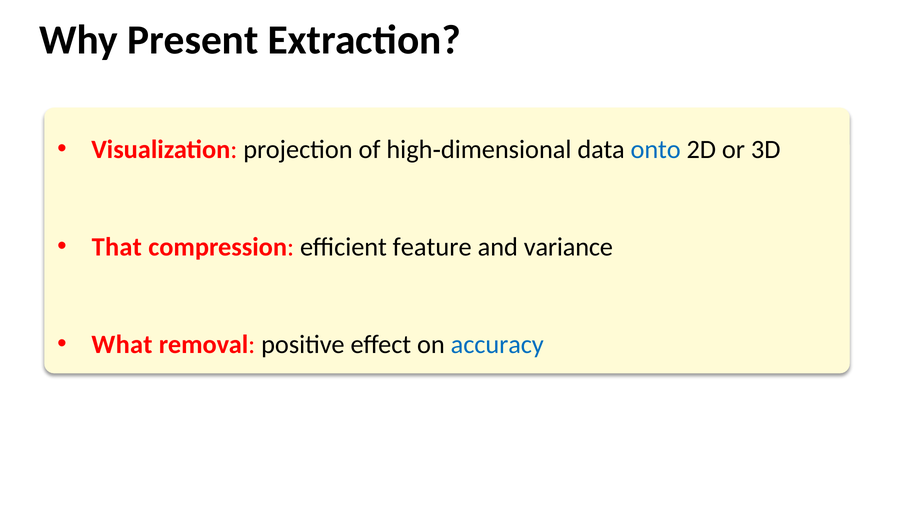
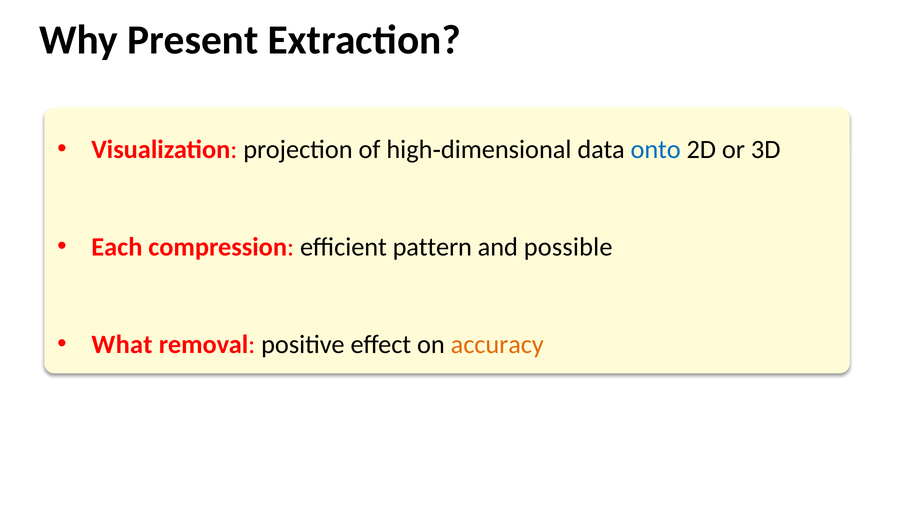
That: That -> Each
feature: feature -> pattern
variance: variance -> possible
accuracy colour: blue -> orange
